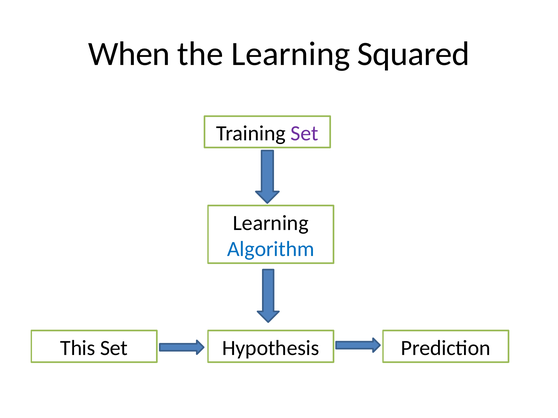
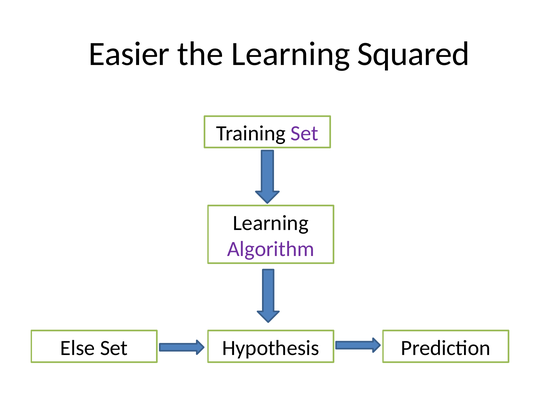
When: When -> Easier
Algorithm colour: blue -> purple
This: This -> Else
